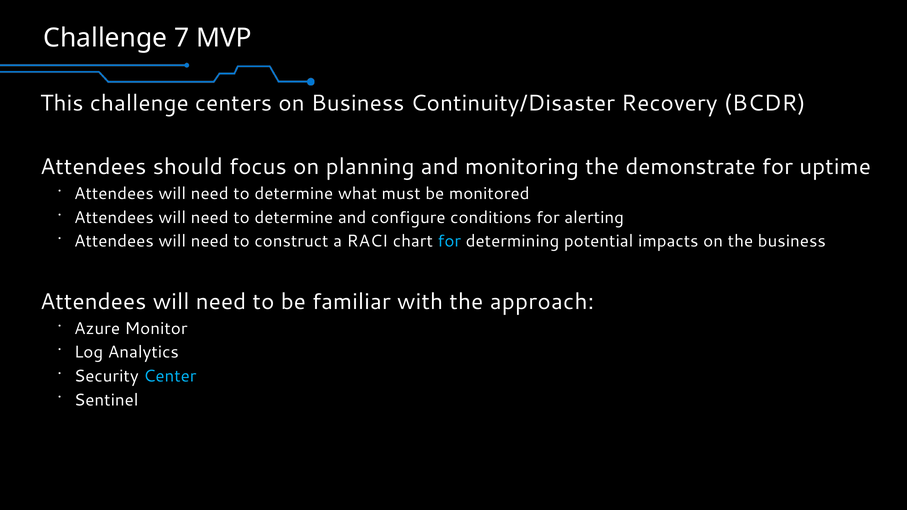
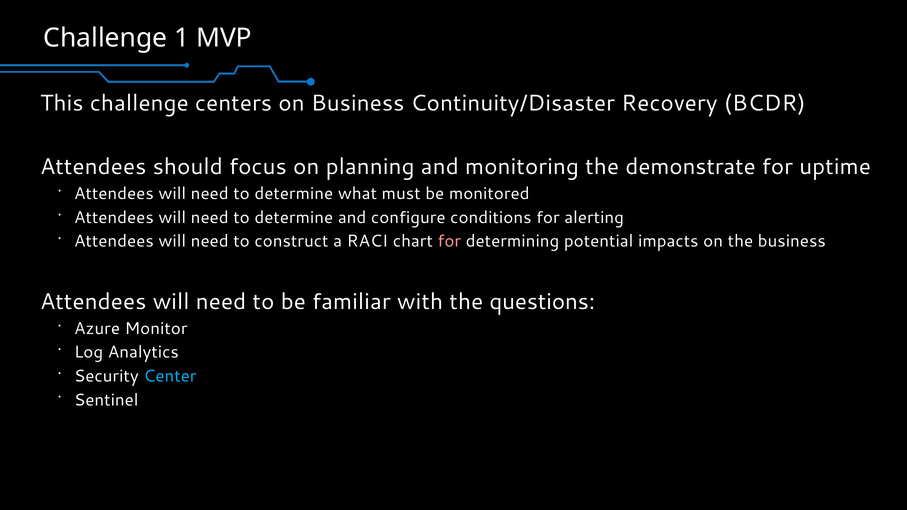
7: 7 -> 1
for at (449, 241) colour: light blue -> pink
approach: approach -> questions
